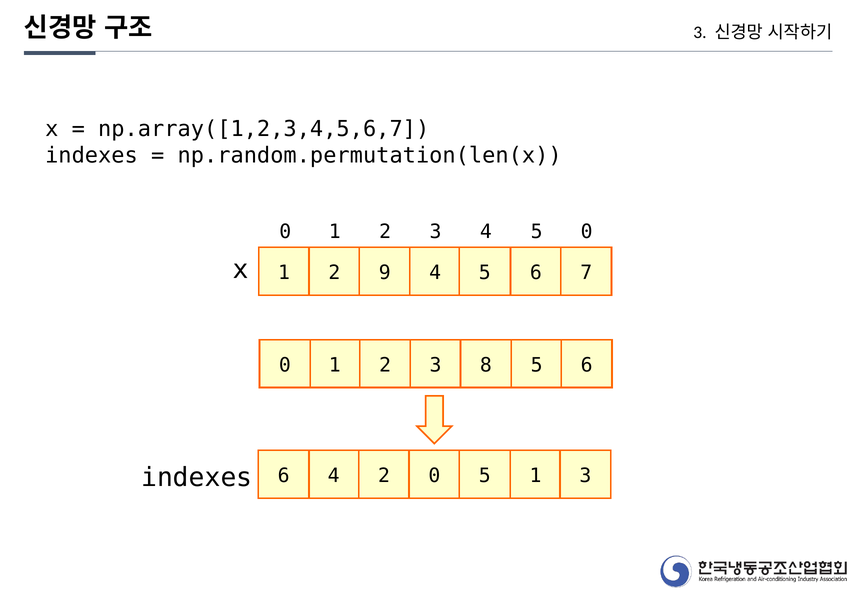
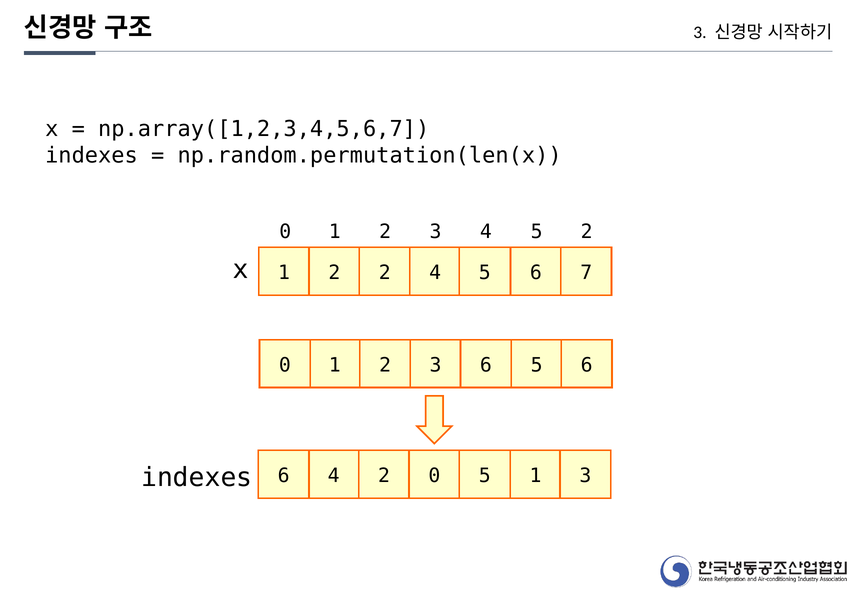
5 0: 0 -> 2
2 9: 9 -> 2
2 3 8: 8 -> 6
